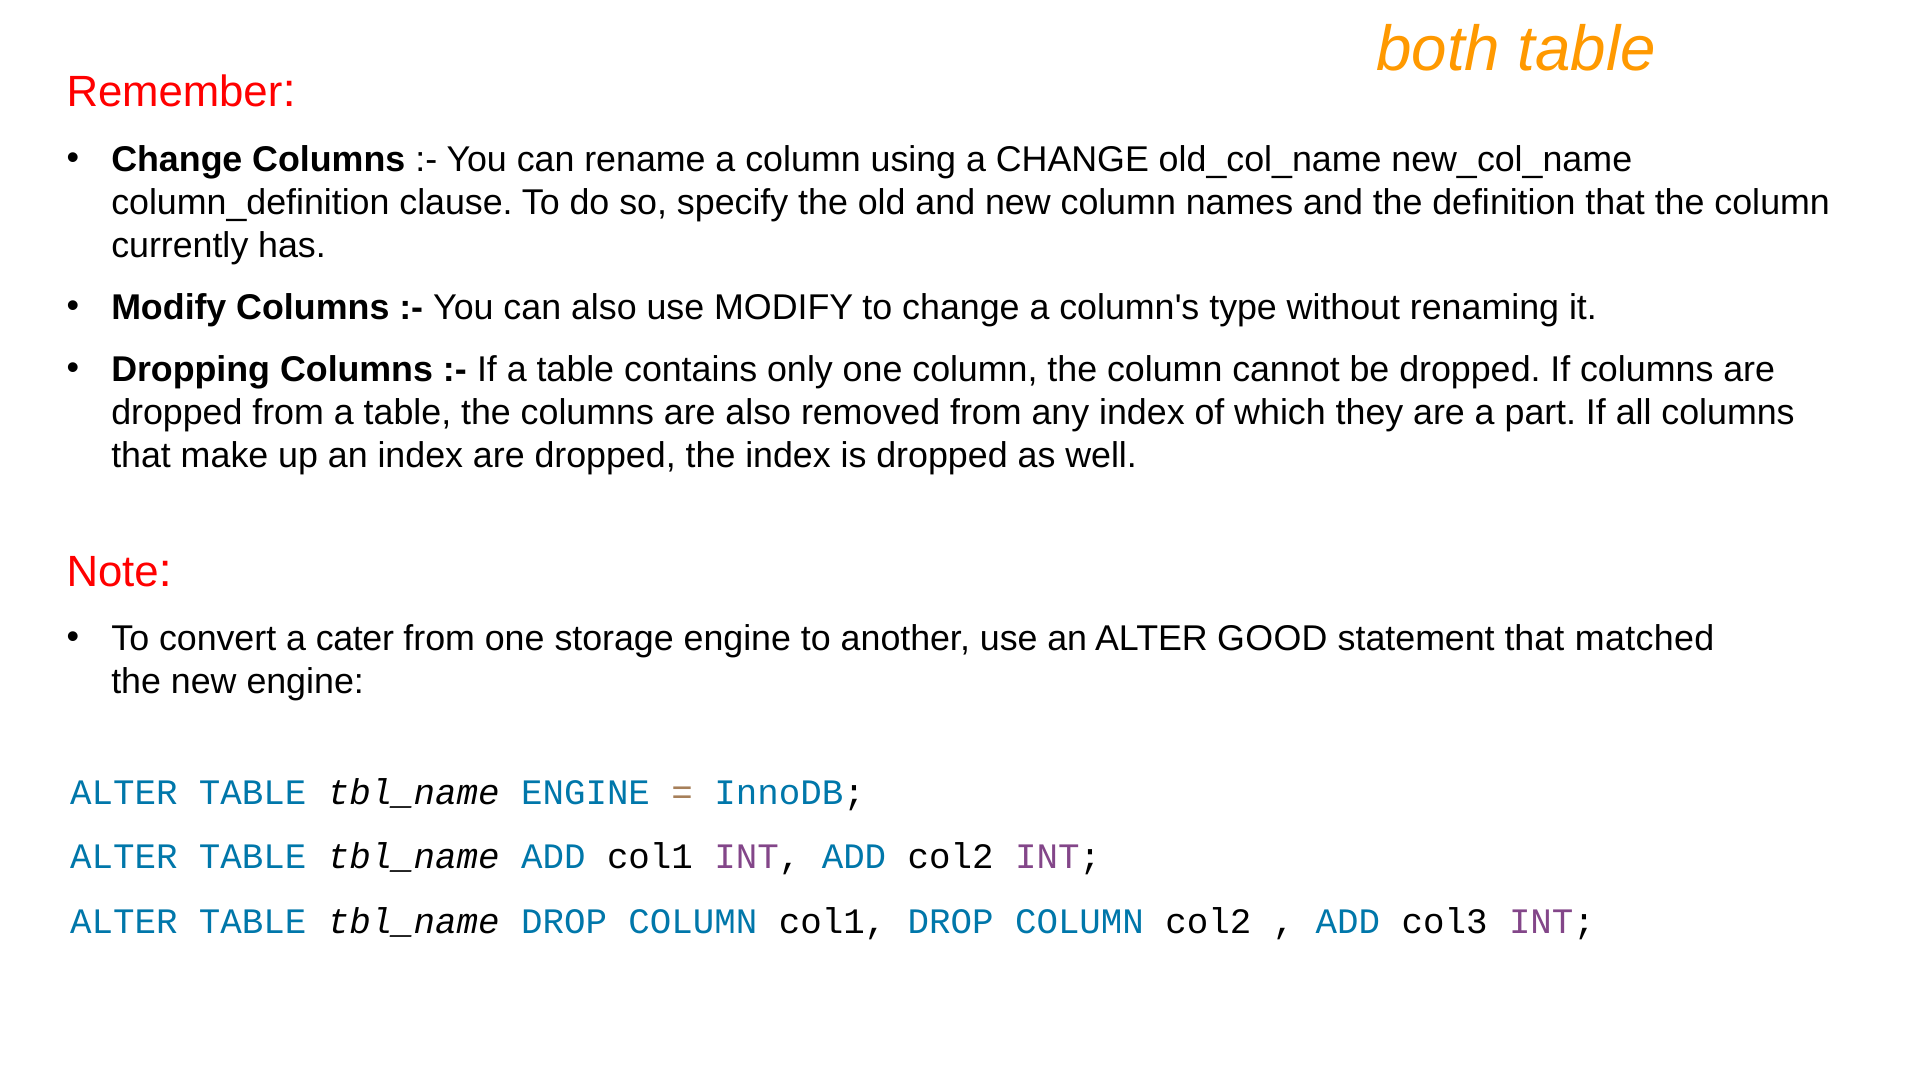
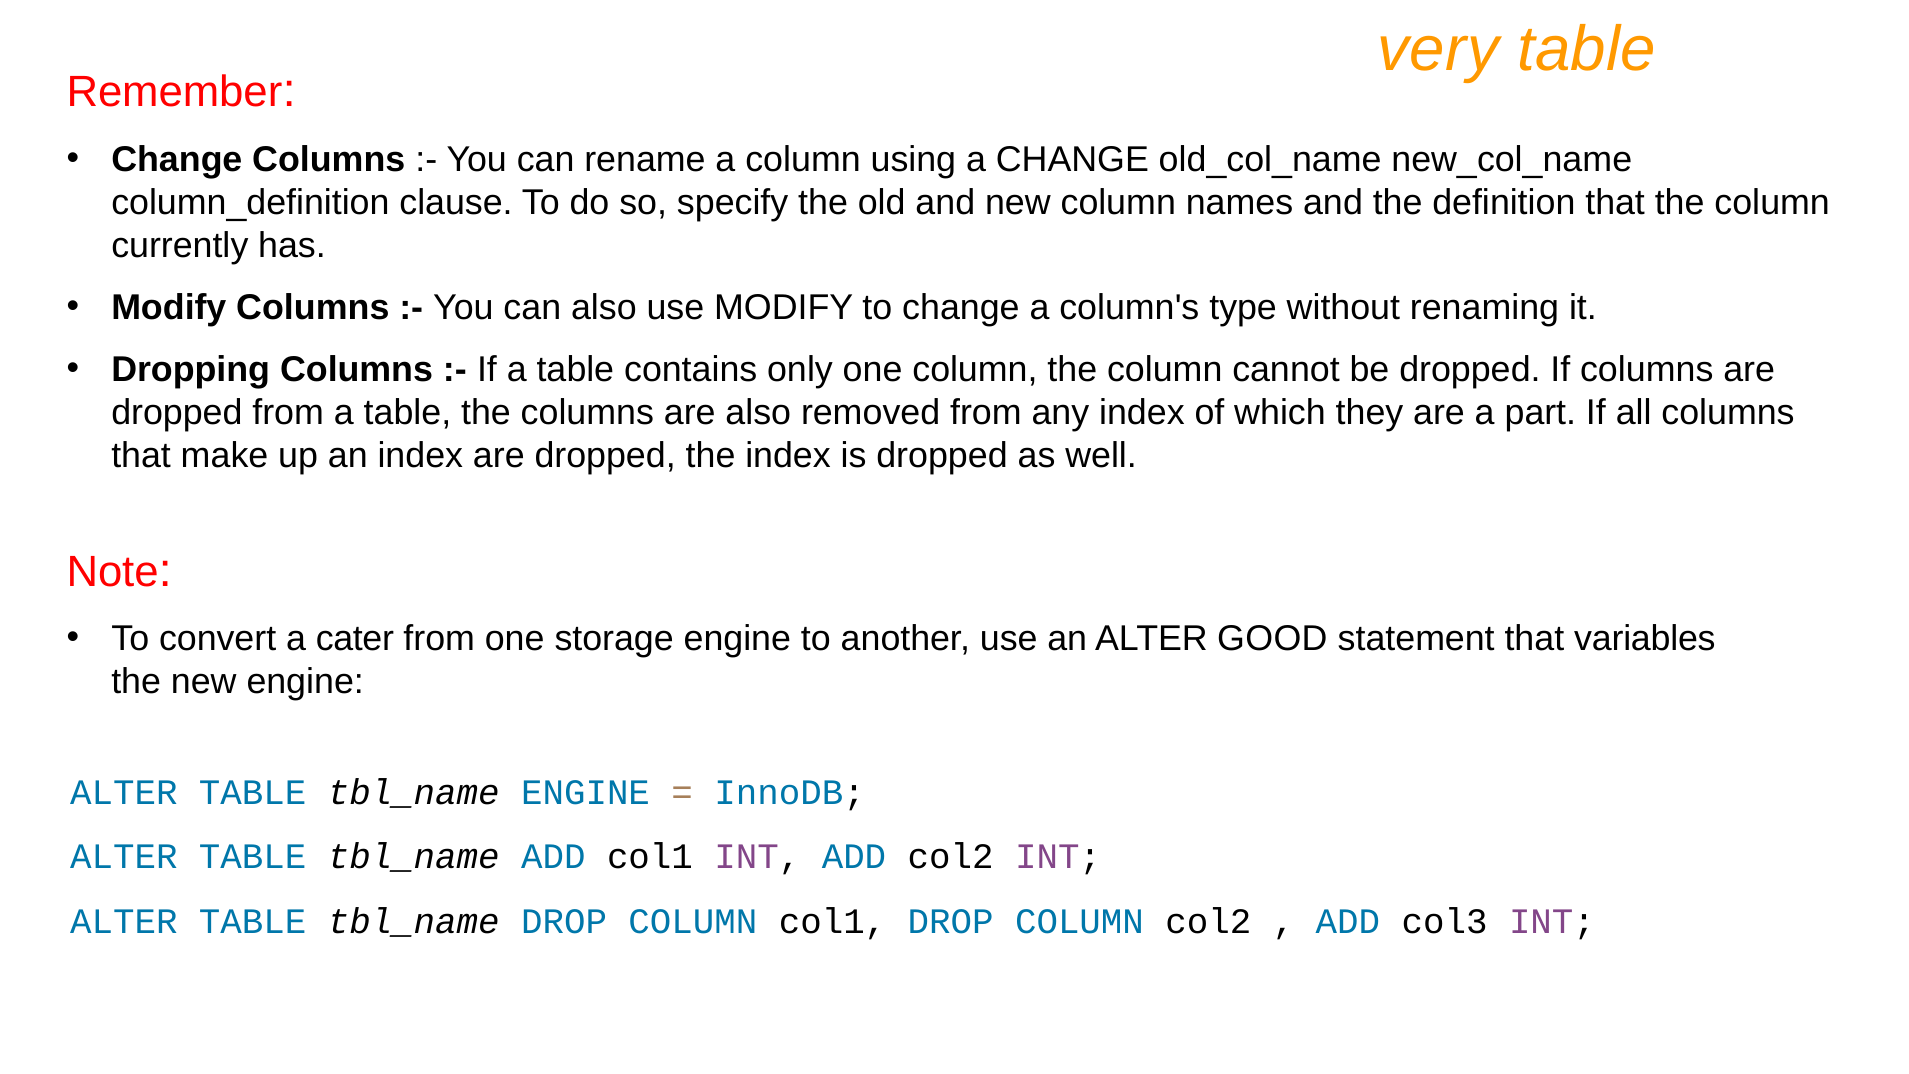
both: both -> very
matched: matched -> variables
